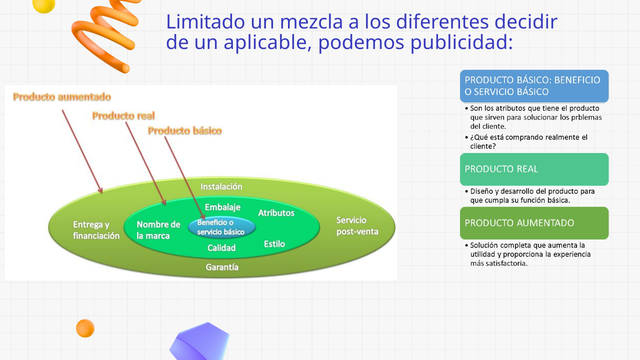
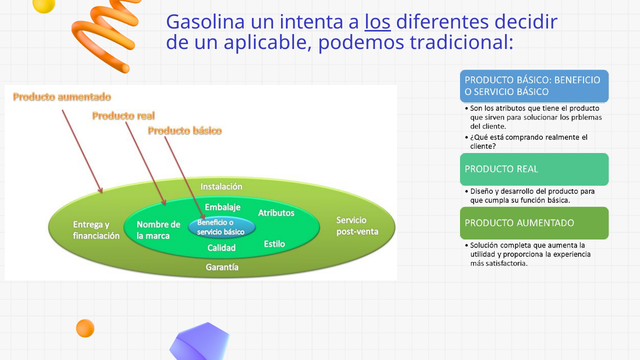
Limitado: Limitado -> Gasolina
mezcla: mezcla -> intenta
los underline: none -> present
publicidad: publicidad -> tradicional
